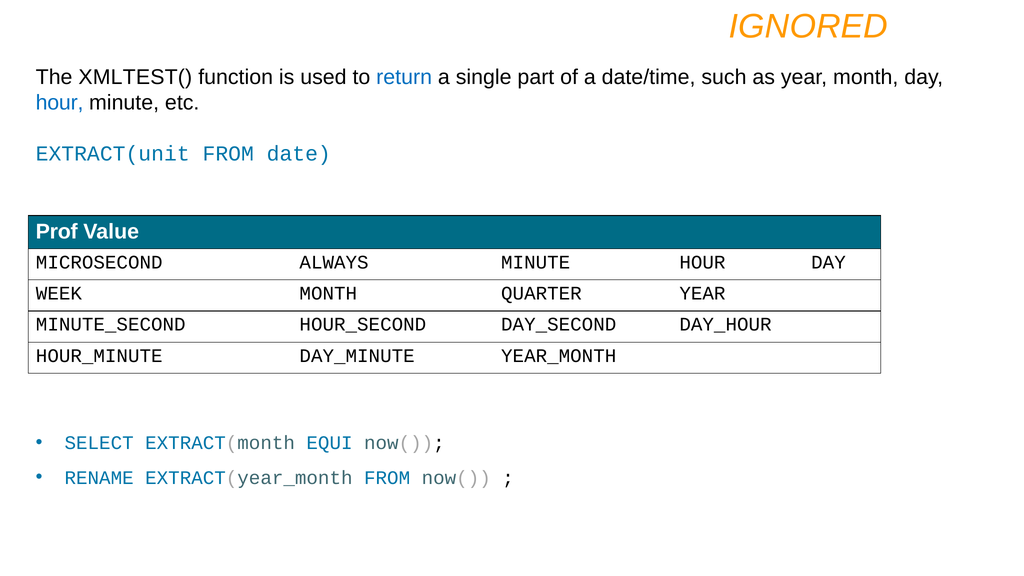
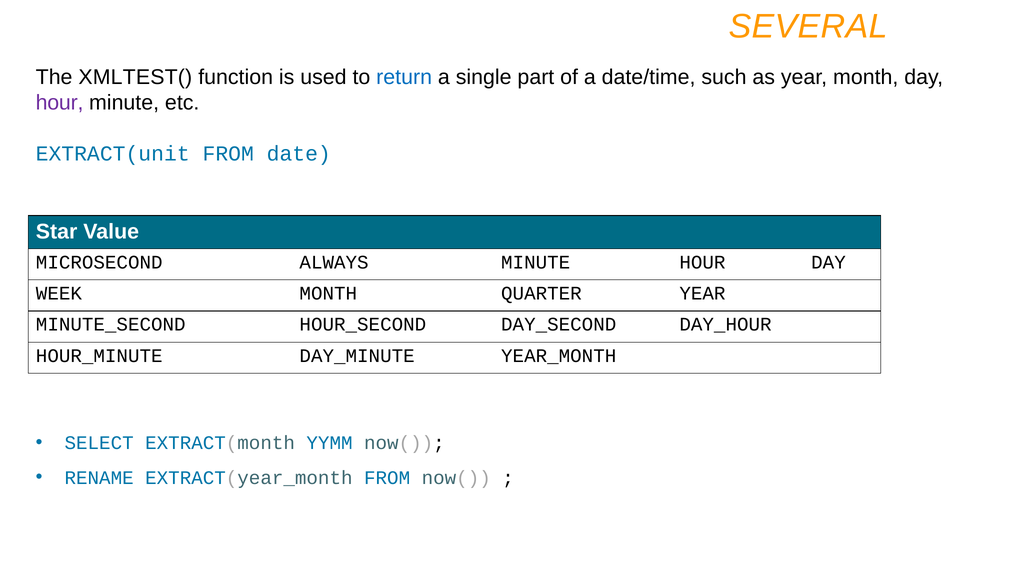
IGNORED: IGNORED -> SEVERAL
hour at (60, 103) colour: blue -> purple
Prof: Prof -> Star
EQUI: EQUI -> YYMM
